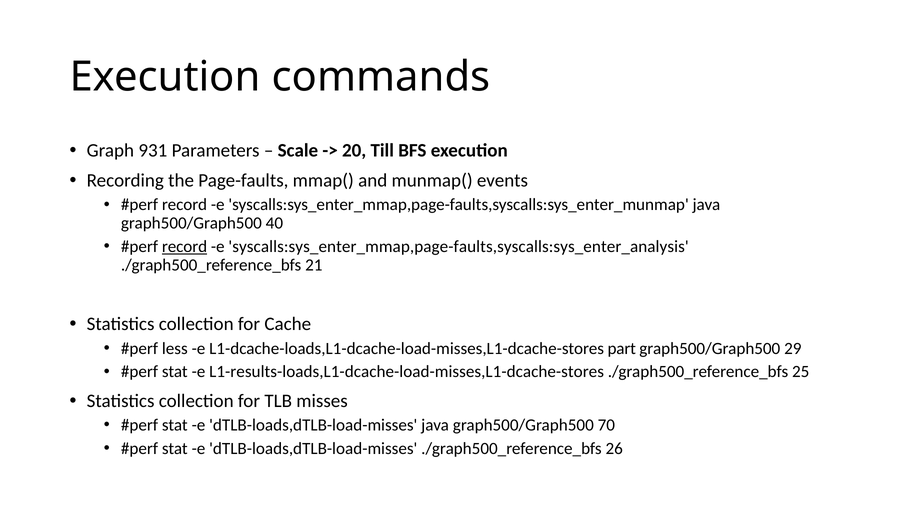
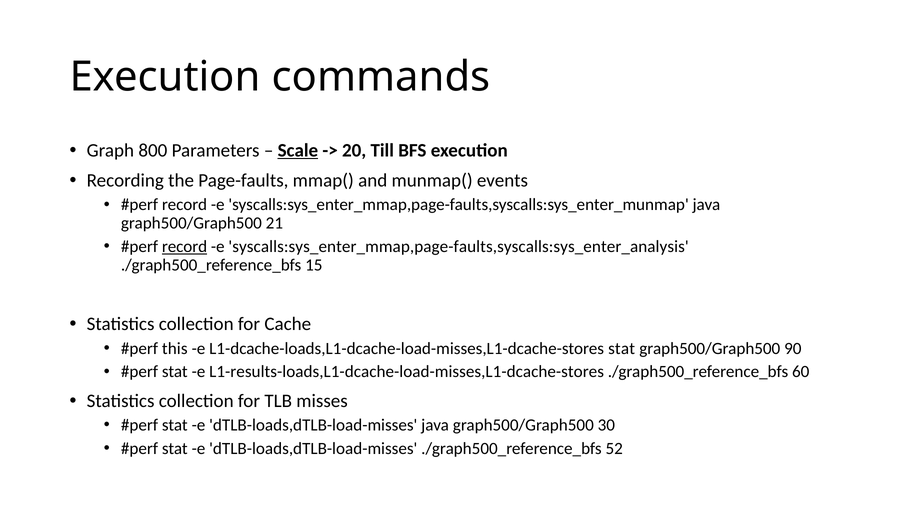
931: 931 -> 800
Scale underline: none -> present
40: 40 -> 21
21: 21 -> 15
less: less -> this
L1-dcache-loads,L1-dcache-load-misses,L1-dcache-stores part: part -> stat
29: 29 -> 90
25: 25 -> 60
70: 70 -> 30
26: 26 -> 52
